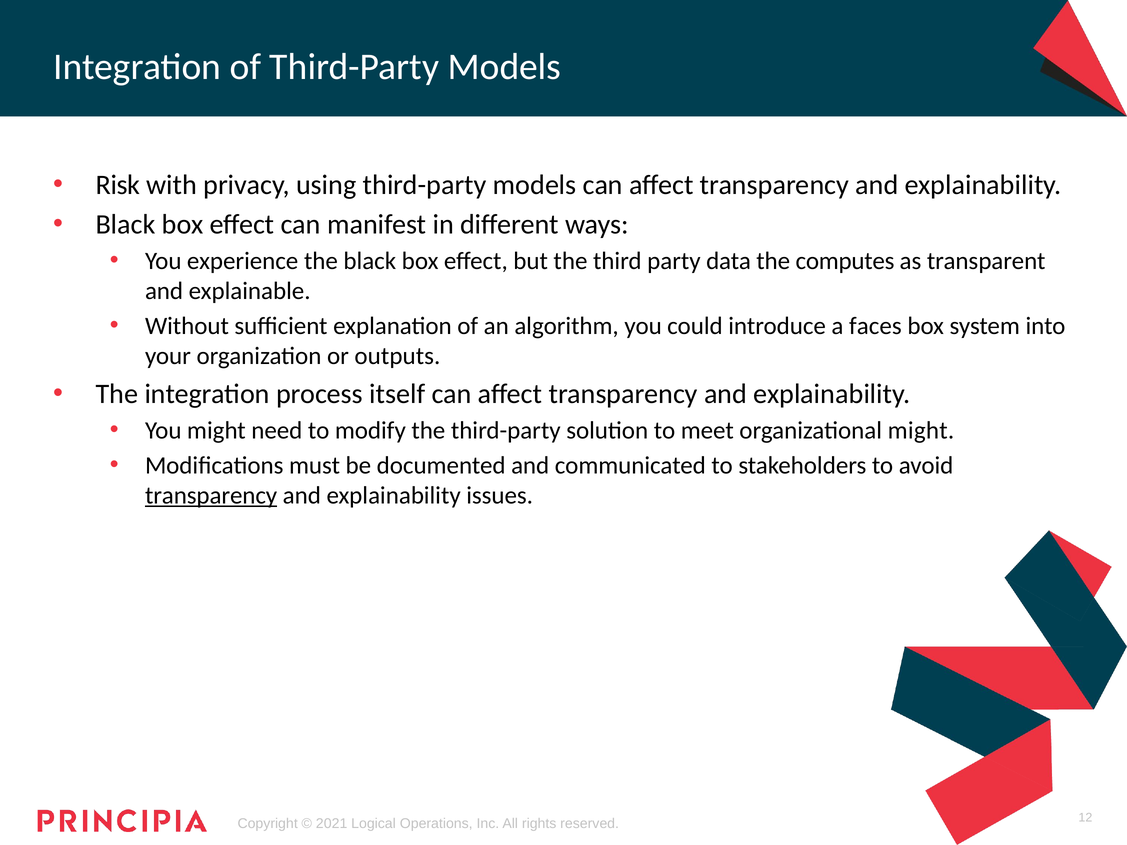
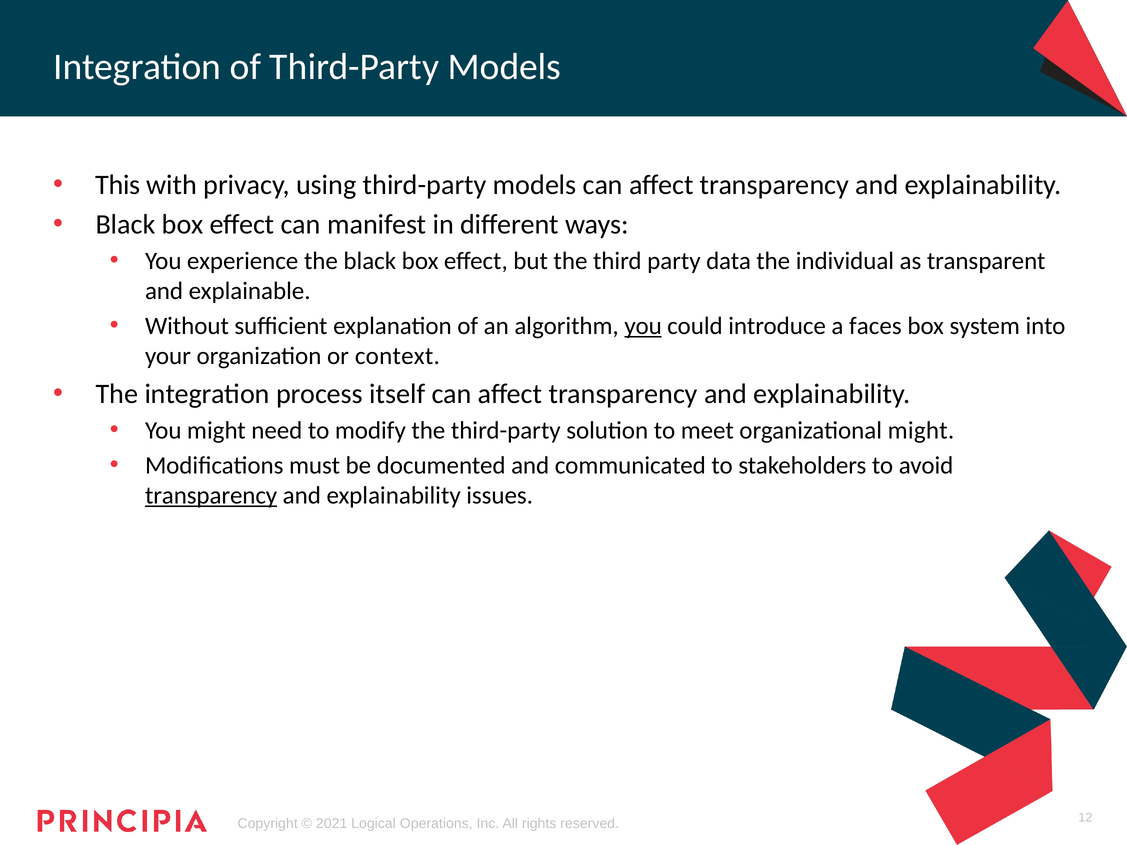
Risk: Risk -> This
computes: computes -> individual
you at (643, 326) underline: none -> present
outputs: outputs -> context
